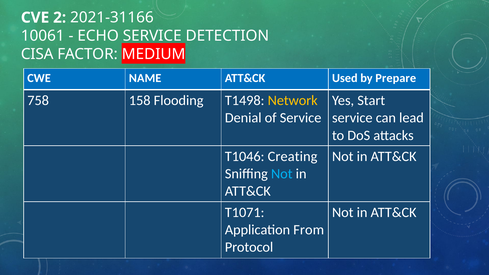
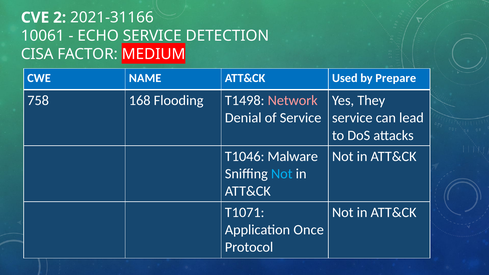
158: 158 -> 168
Network colour: yellow -> pink
Start: Start -> They
Creating: Creating -> Malware
From: From -> Once
